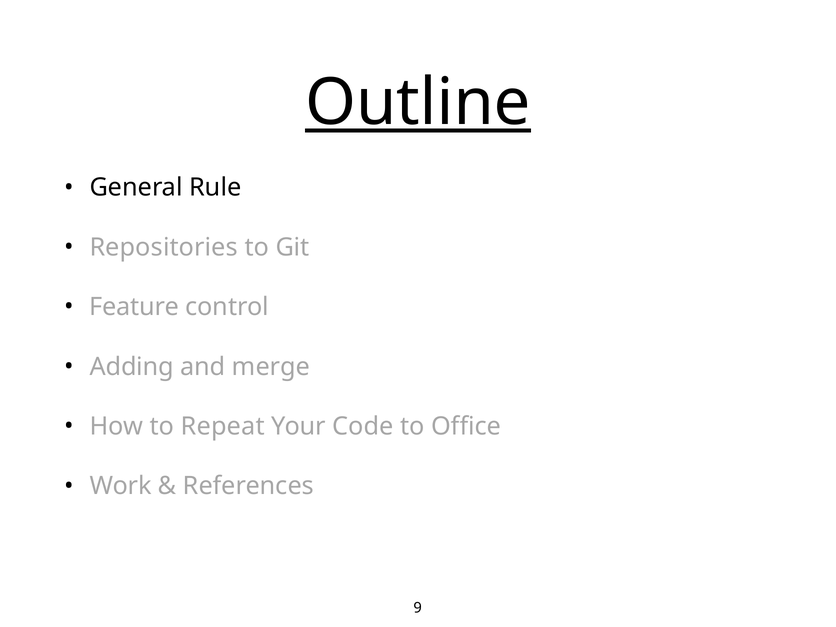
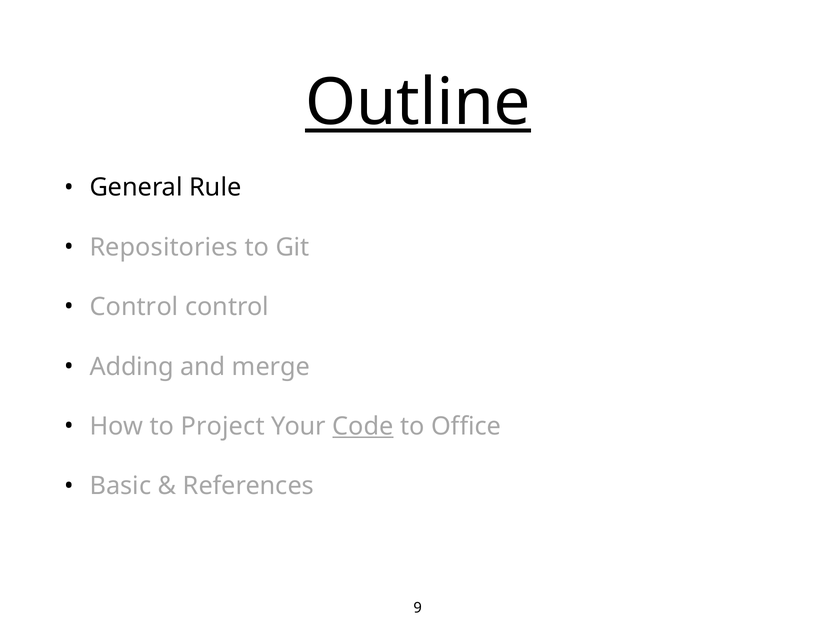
Feature at (134, 307): Feature -> Control
Repeat: Repeat -> Project
Code underline: none -> present
Work: Work -> Basic
